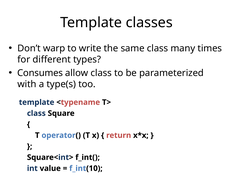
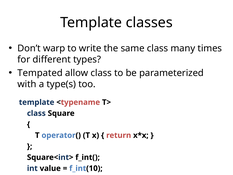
Consumes: Consumes -> Tempated
